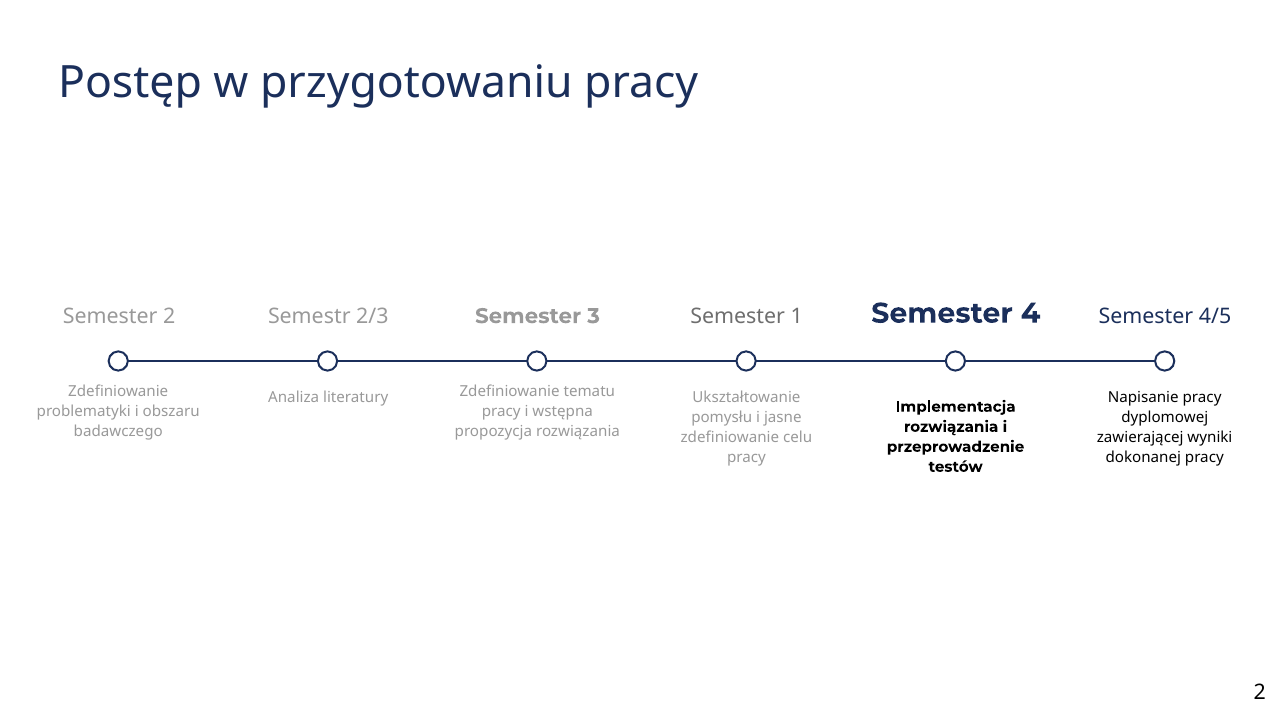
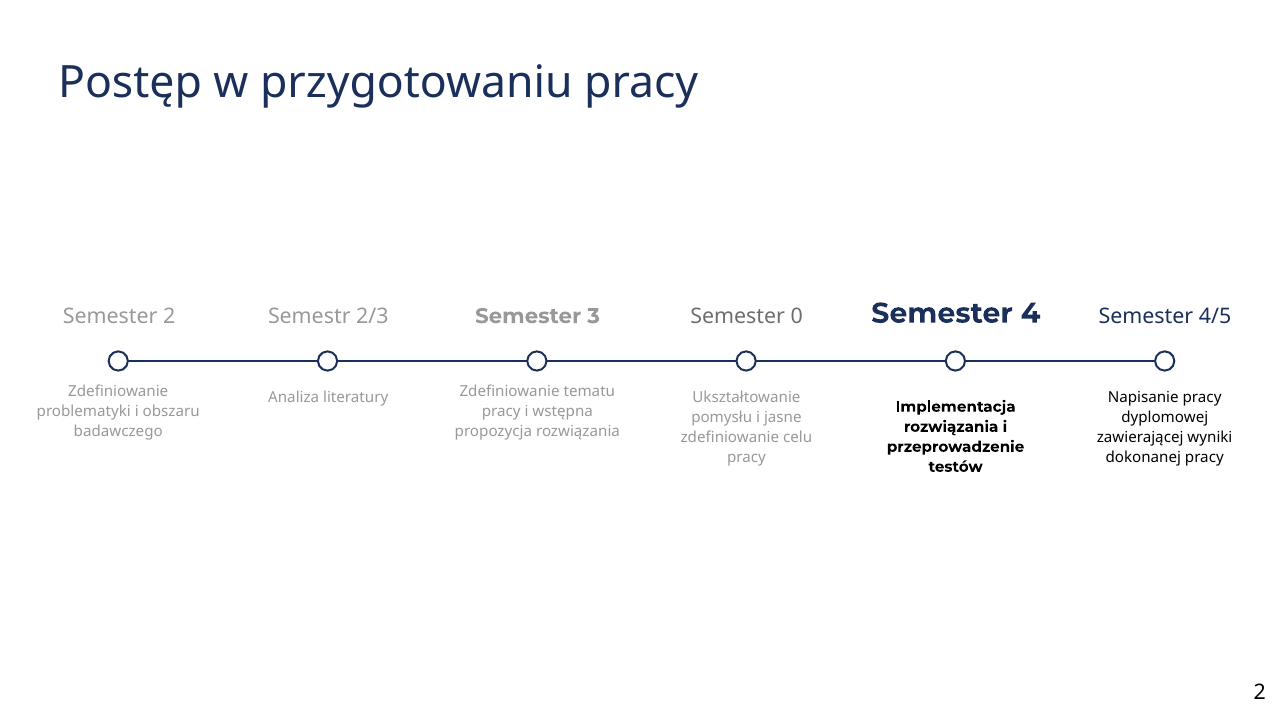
1: 1 -> 0
